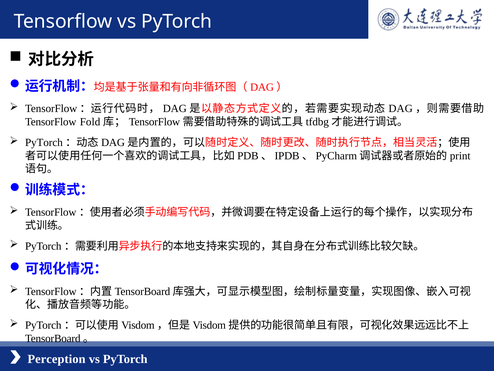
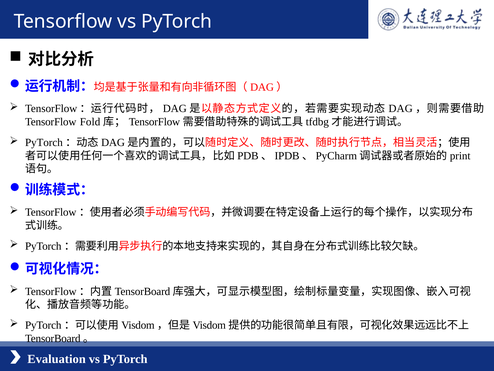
Perception: Perception -> Evaluation
